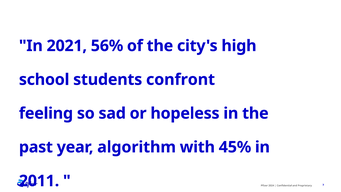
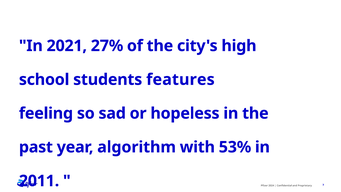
56%: 56% -> 27%
confront: confront -> features
45%: 45% -> 53%
